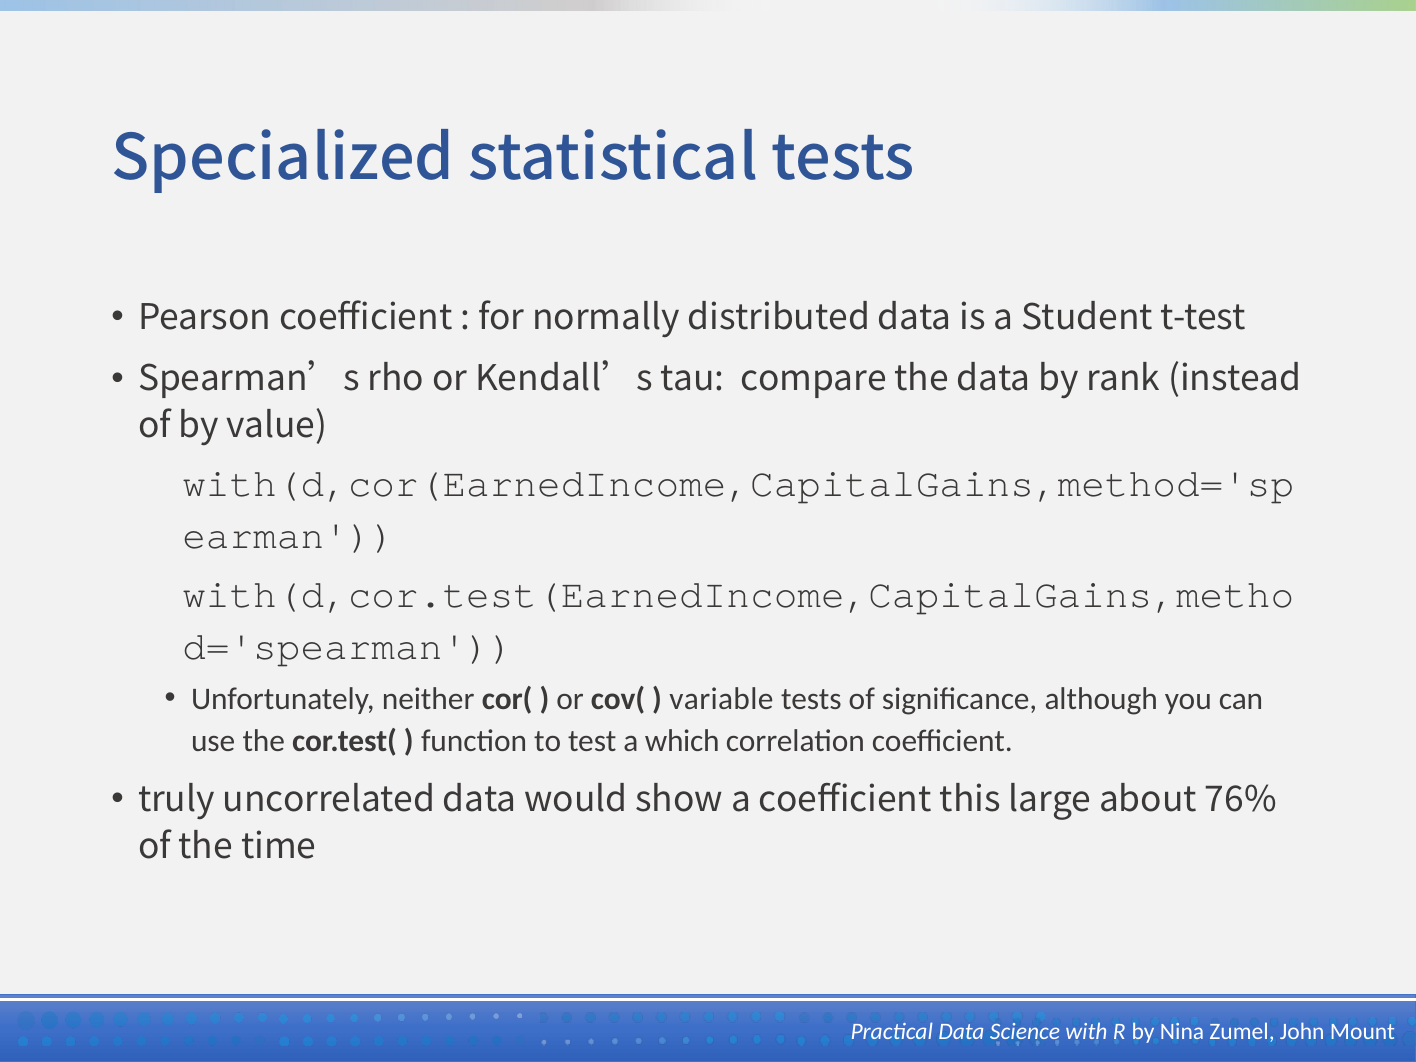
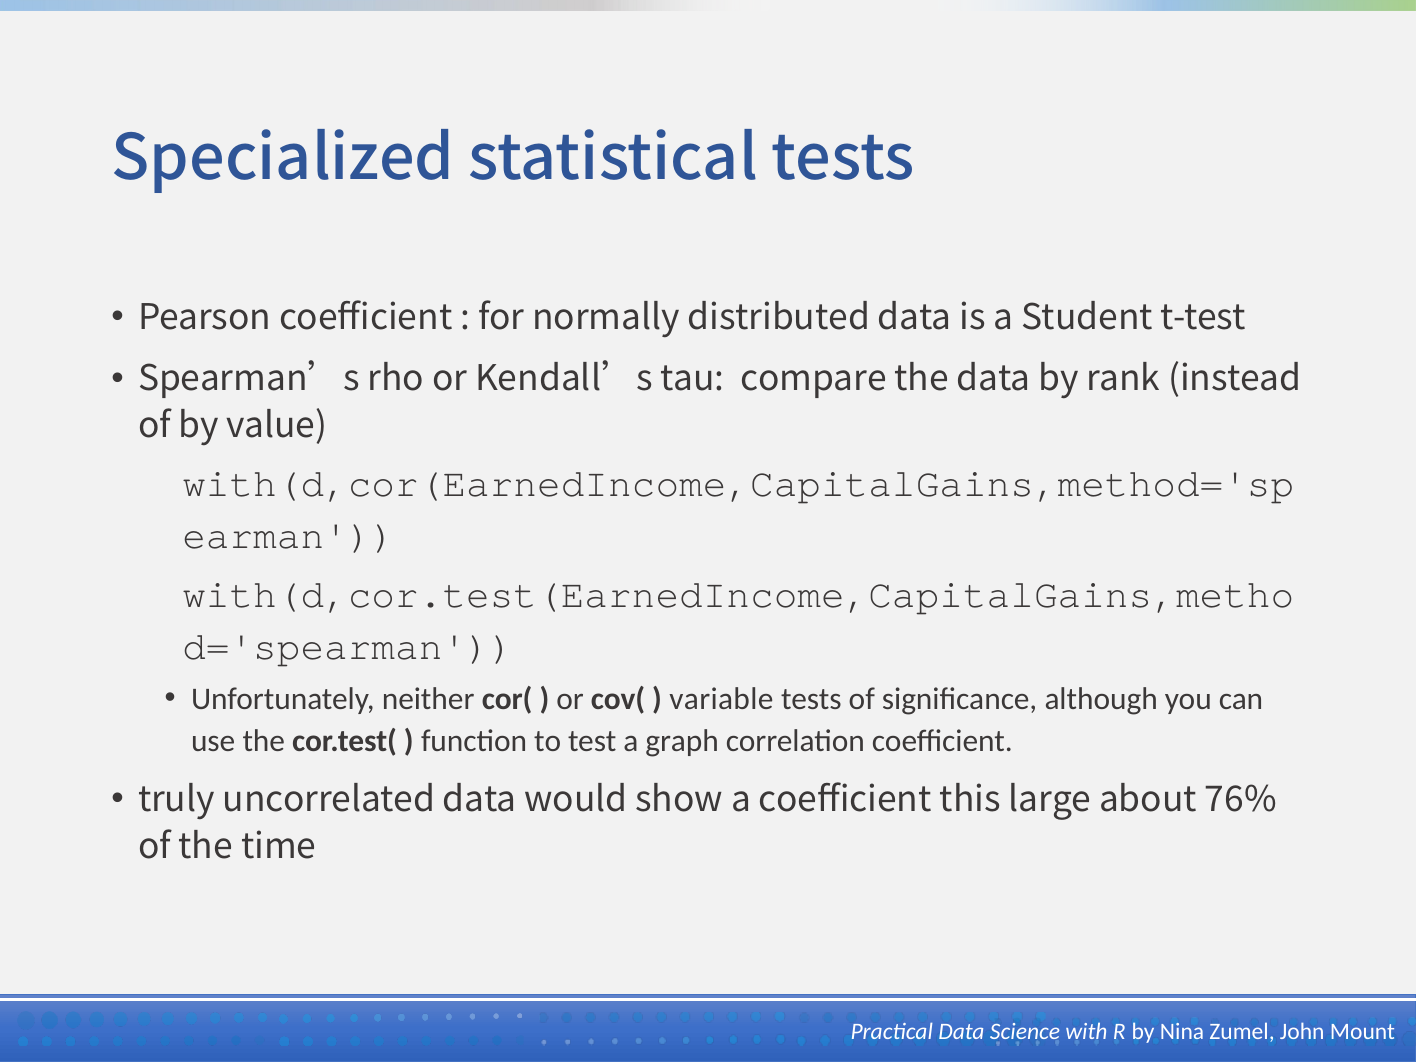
which: which -> graph
